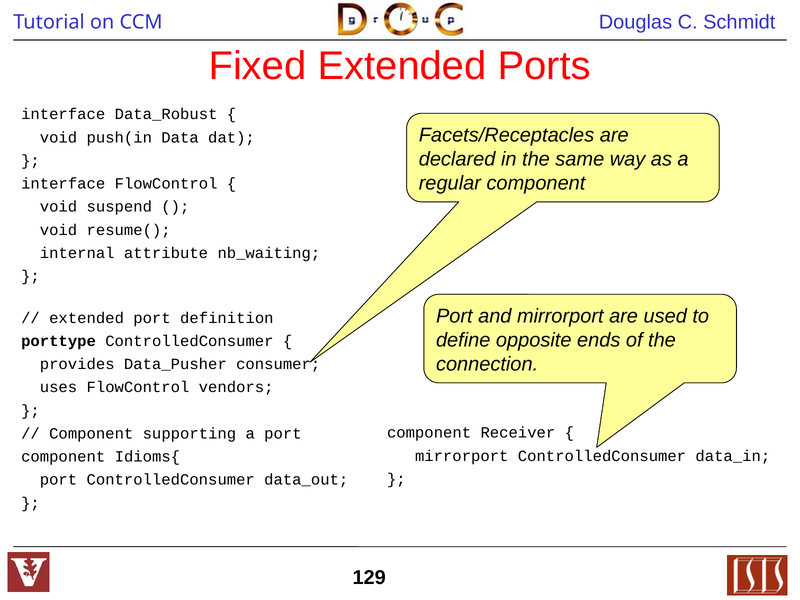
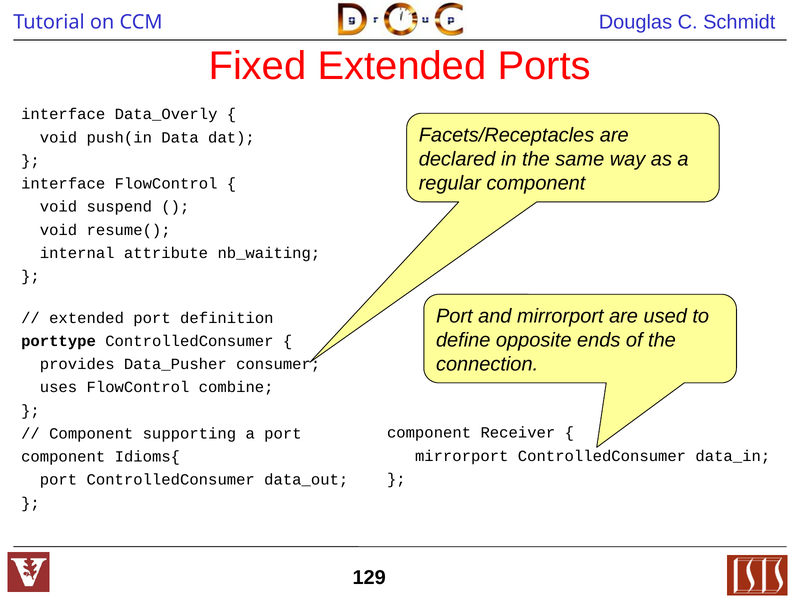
Data_Robust: Data_Robust -> Data_Overly
vendors: vendors -> combine
